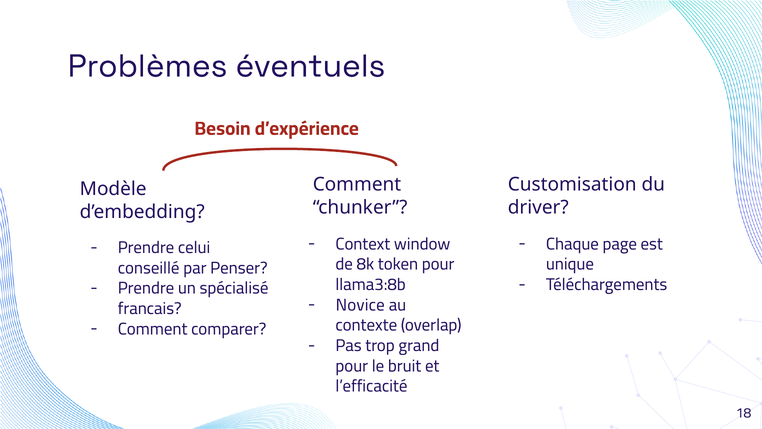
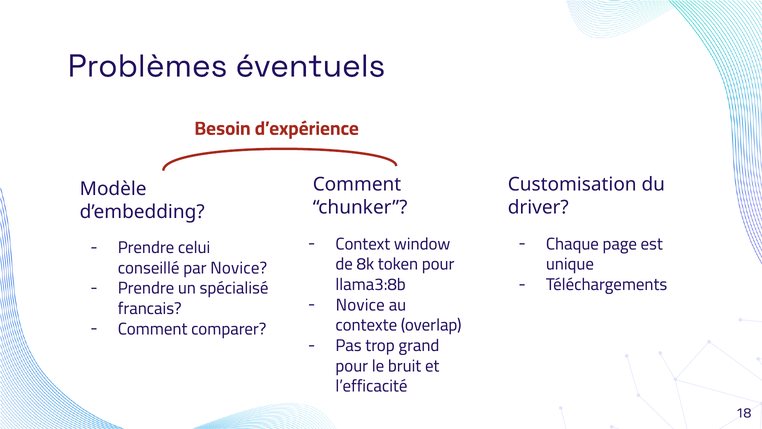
par Penser: Penser -> Novice
